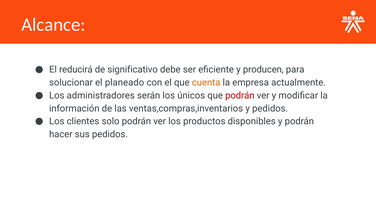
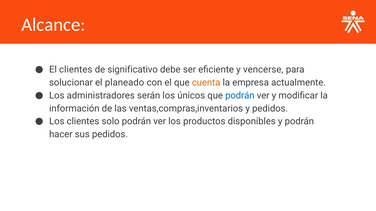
El reducirá: reducirá -> clientes
producen: producen -> vencerse
podrán at (240, 96) colour: red -> blue
